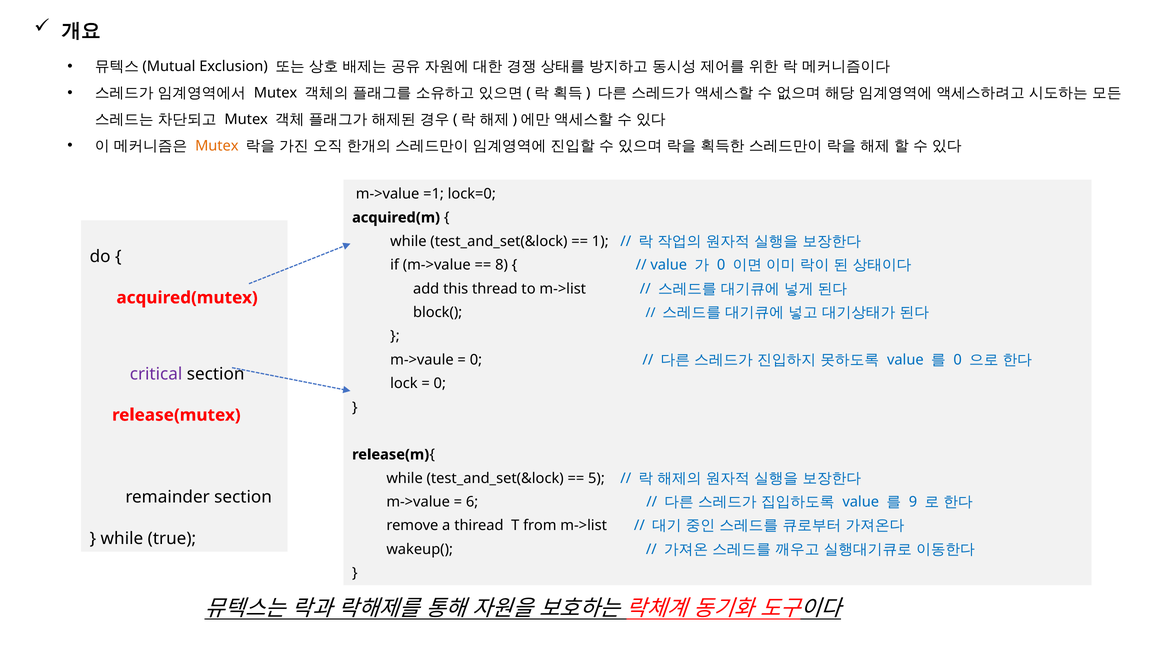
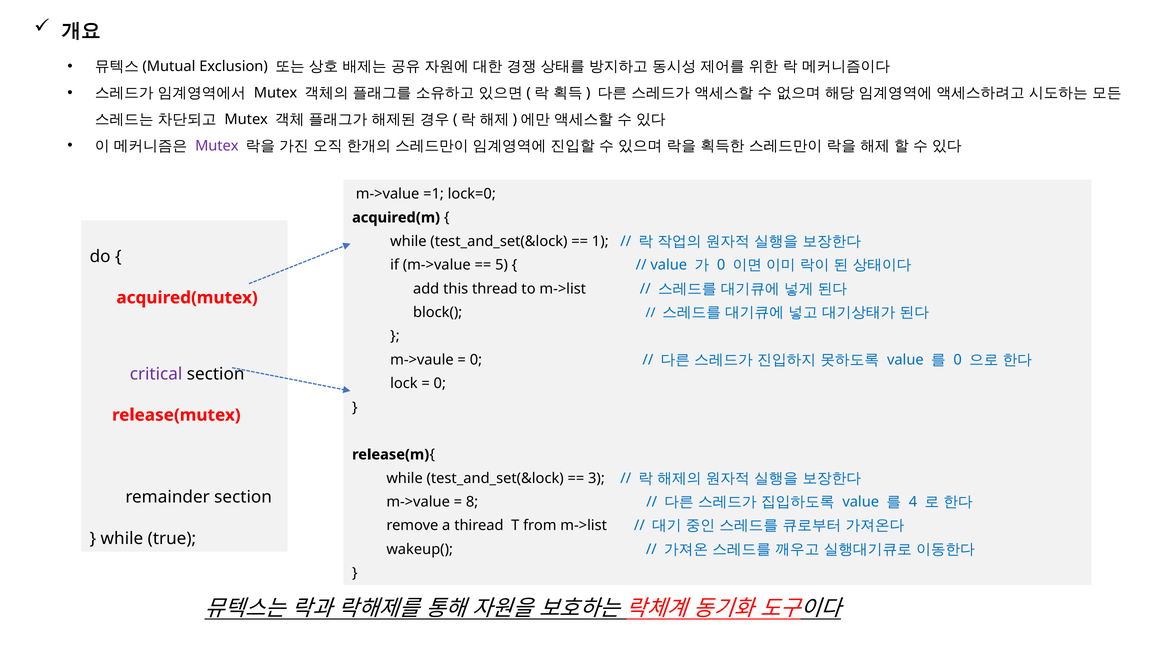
Mutex at (217, 146) colour: orange -> purple
8: 8 -> 5
5: 5 -> 3
6: 6 -> 8
9: 9 -> 4
